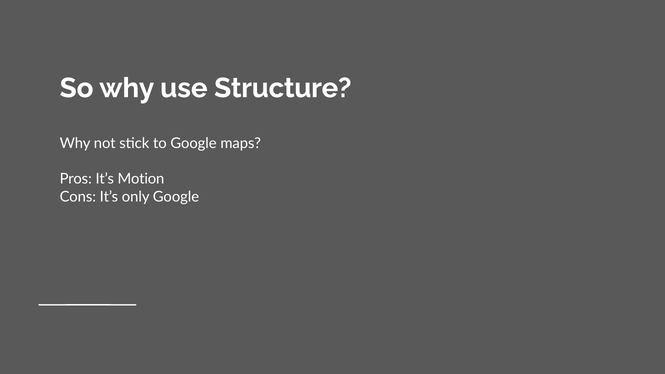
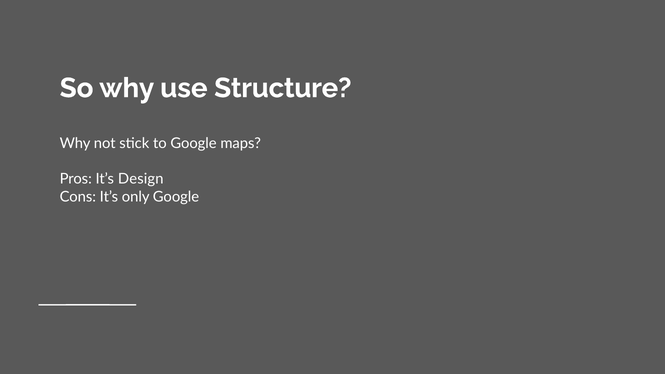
Motion: Motion -> Design
